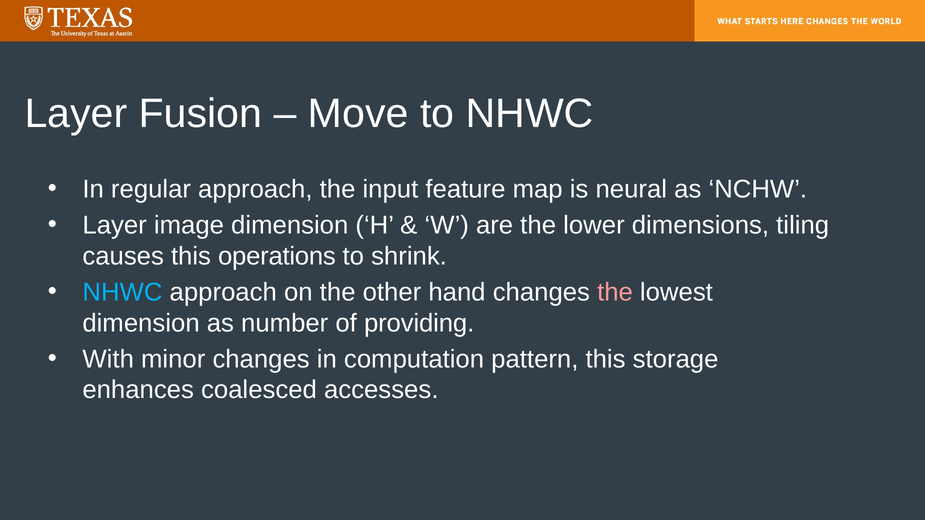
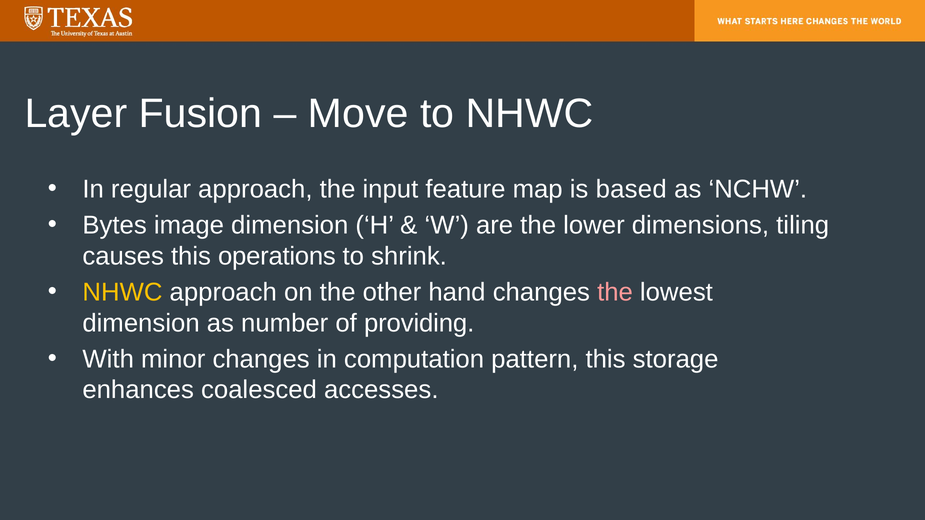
neural: neural -> based
Layer at (115, 226): Layer -> Bytes
NHWC at (122, 292) colour: light blue -> yellow
